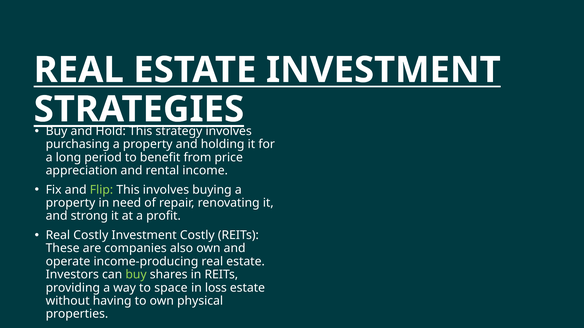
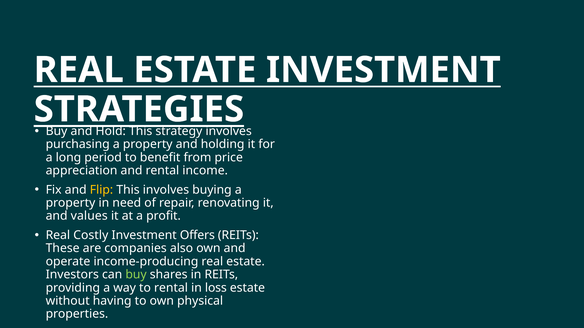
Flip colour: light green -> yellow
strong: strong -> values
Investment Costly: Costly -> Offers
to space: space -> rental
